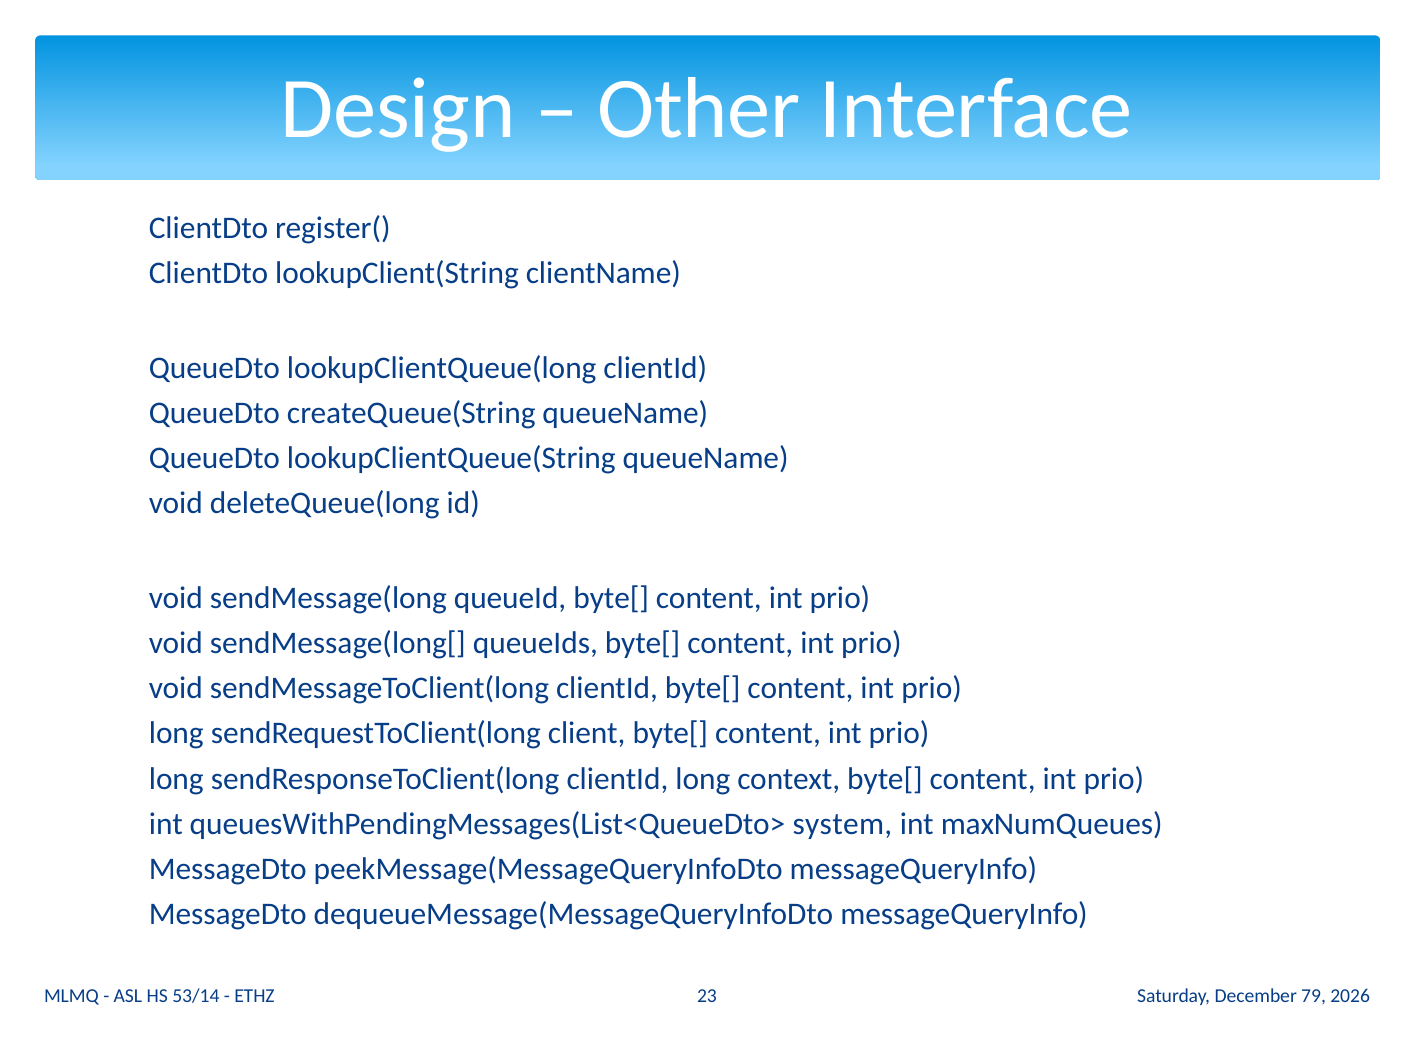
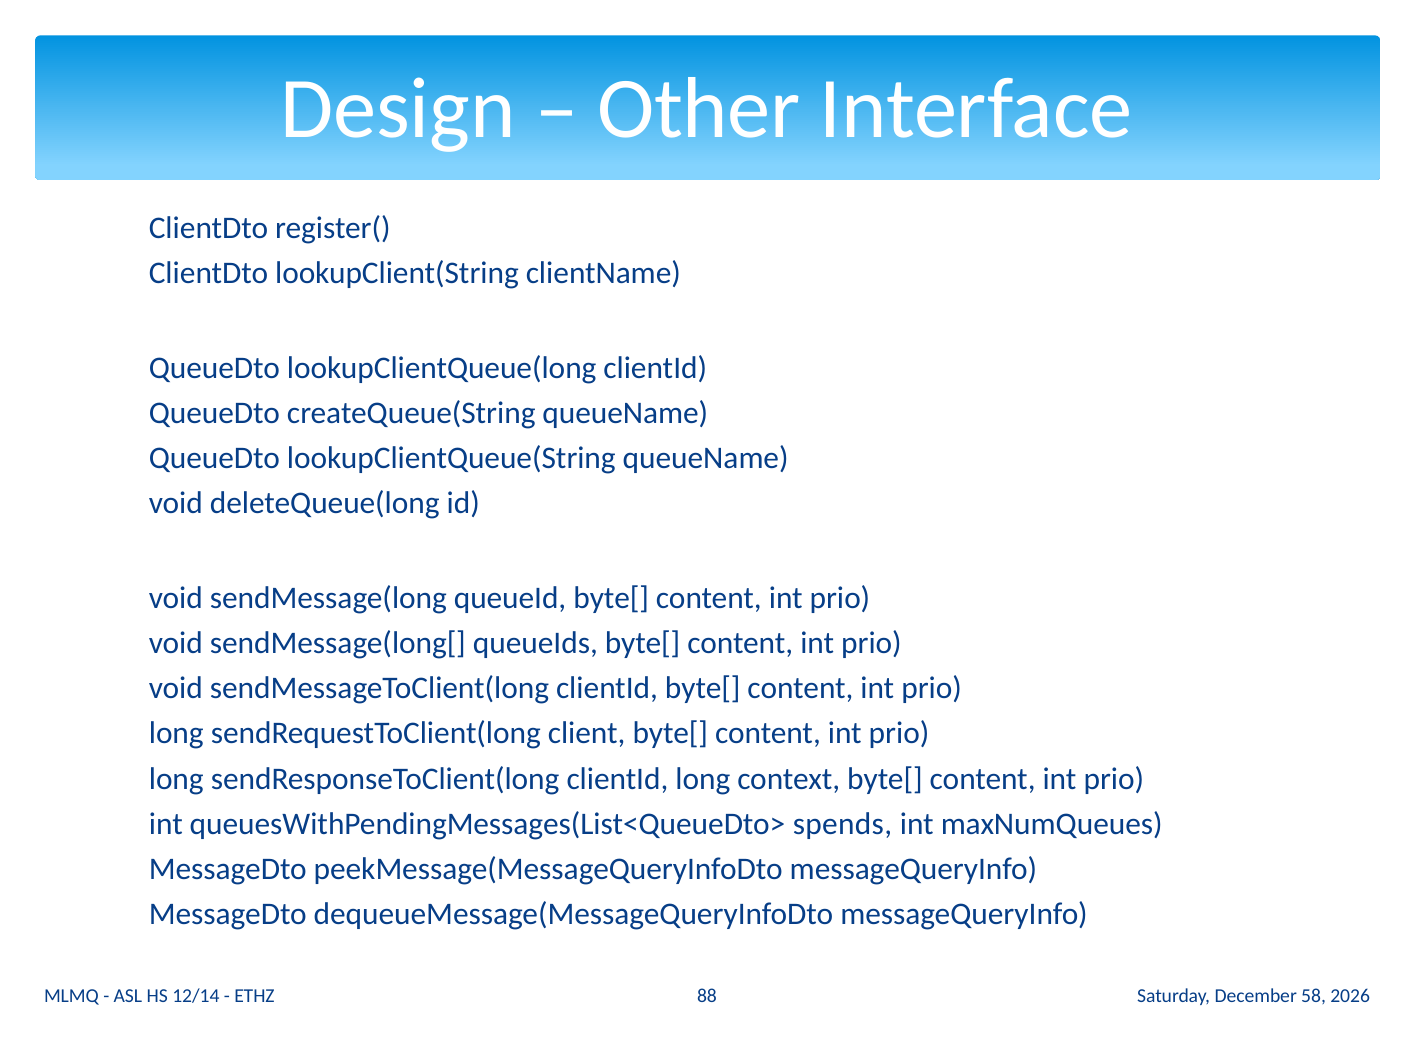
system: system -> spends
53/14: 53/14 -> 12/14
23: 23 -> 88
79: 79 -> 58
